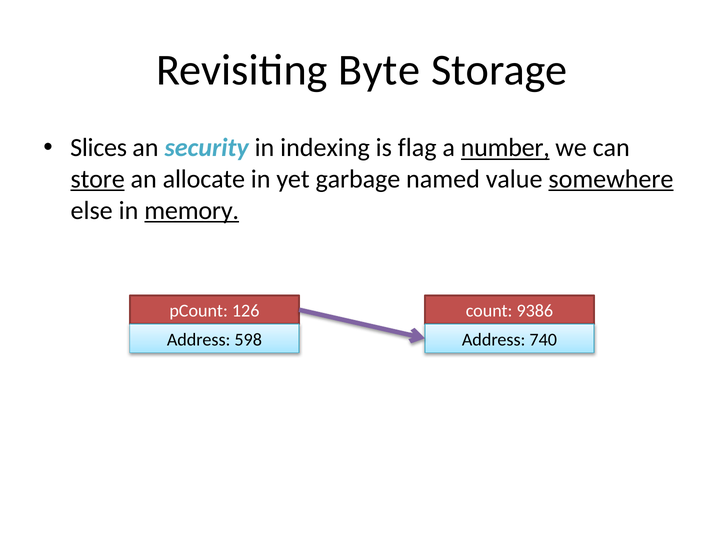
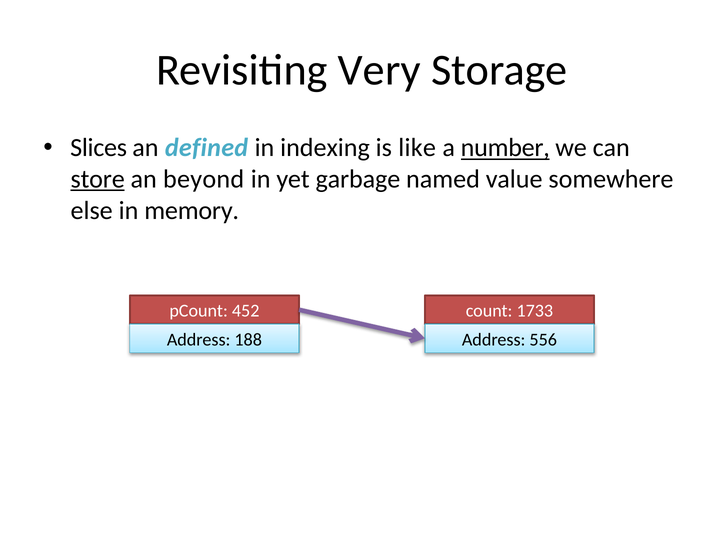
Byte: Byte -> Very
security: security -> defined
flag: flag -> like
allocate: allocate -> beyond
somewhere underline: present -> none
memory underline: present -> none
9386: 9386 -> 1733
126: 126 -> 452
598: 598 -> 188
740: 740 -> 556
